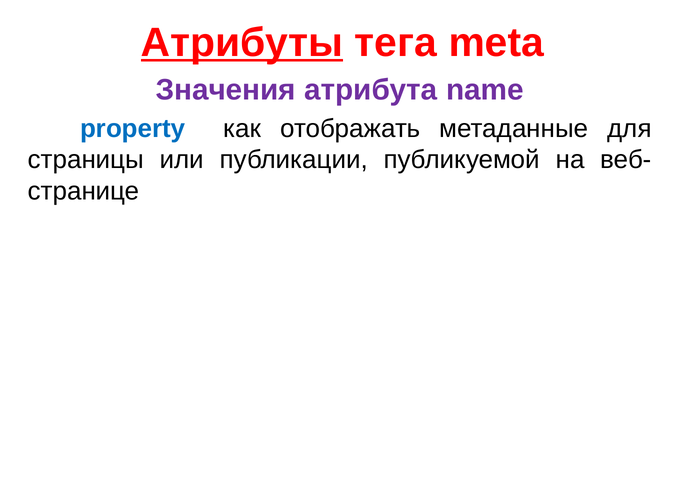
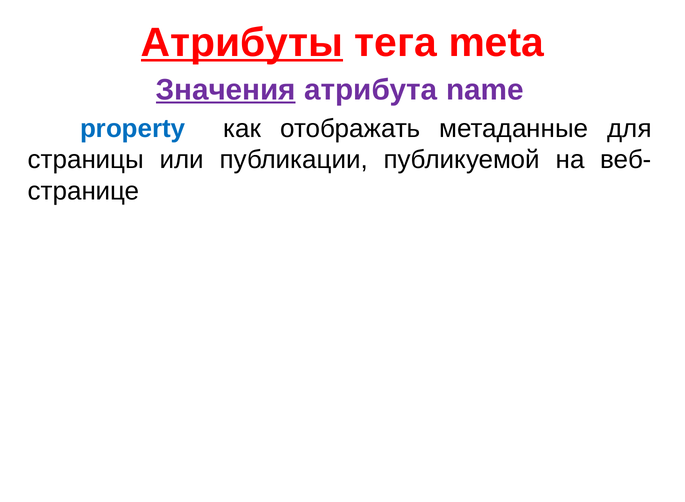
Значения underline: none -> present
